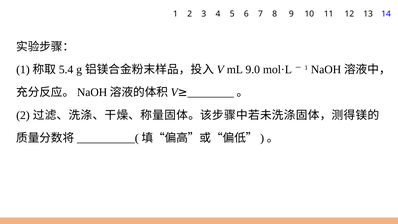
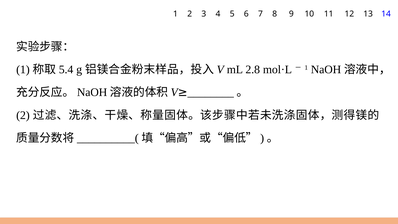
9.0: 9.0 -> 2.8
